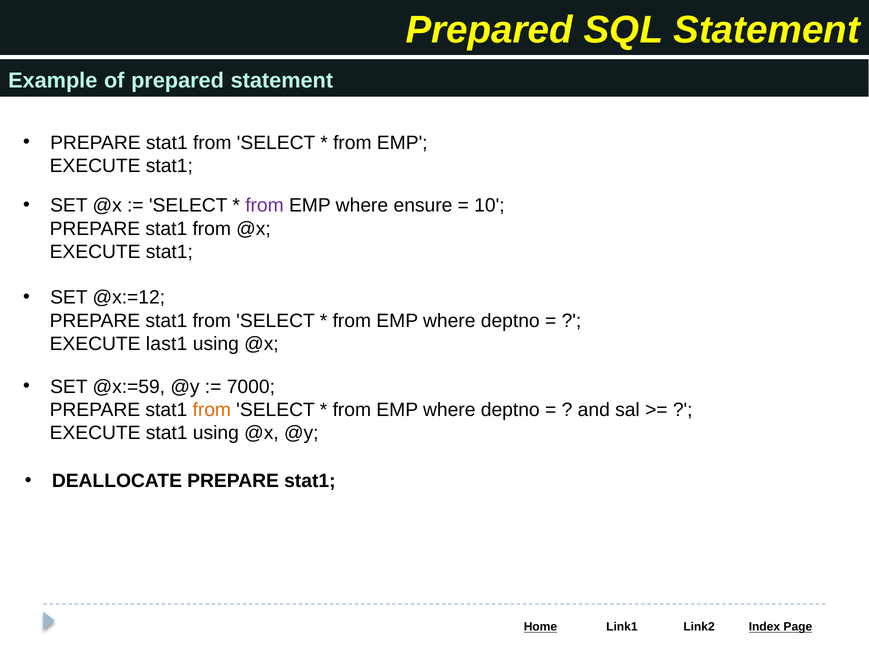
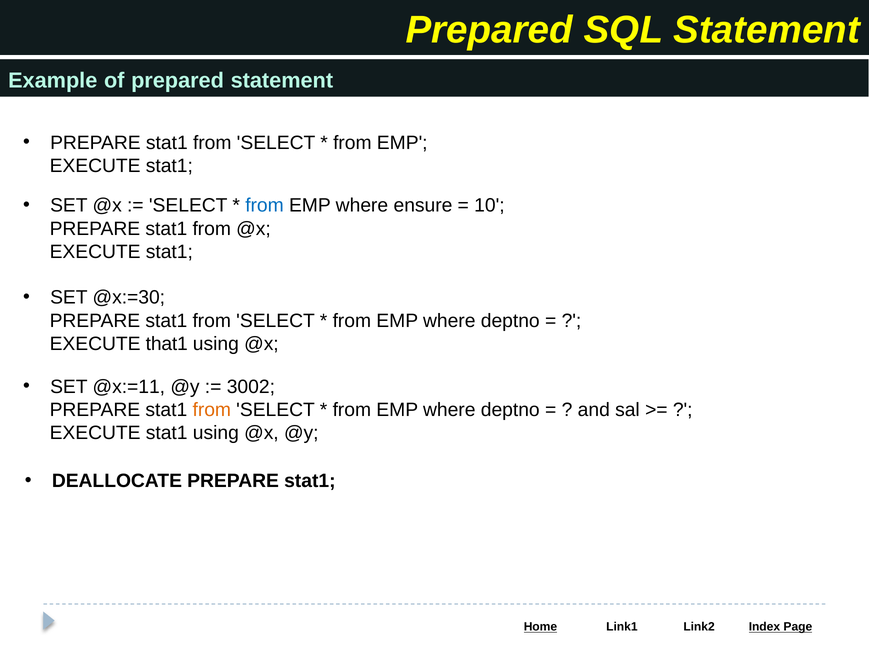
from at (265, 205) colour: purple -> blue
@x:=12: @x:=12 -> @x:=30
last1: last1 -> that1
@x:=59: @x:=59 -> @x:=11
7000: 7000 -> 3002
